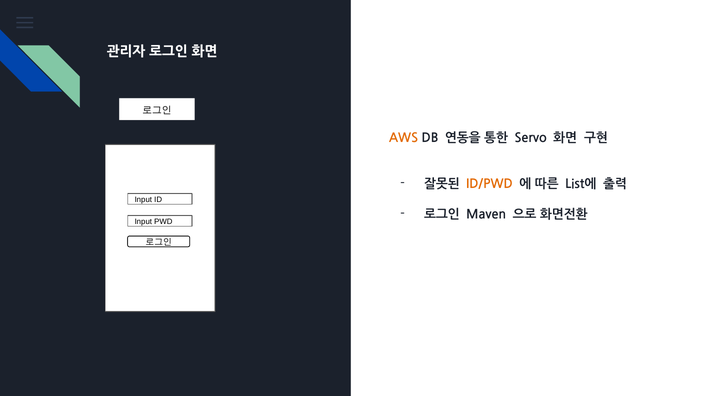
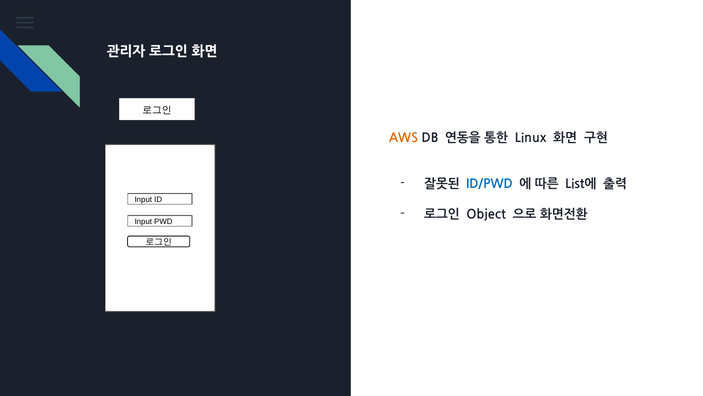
Servo: Servo -> Linux
ID/PWD colour: orange -> blue
Maven: Maven -> Object
